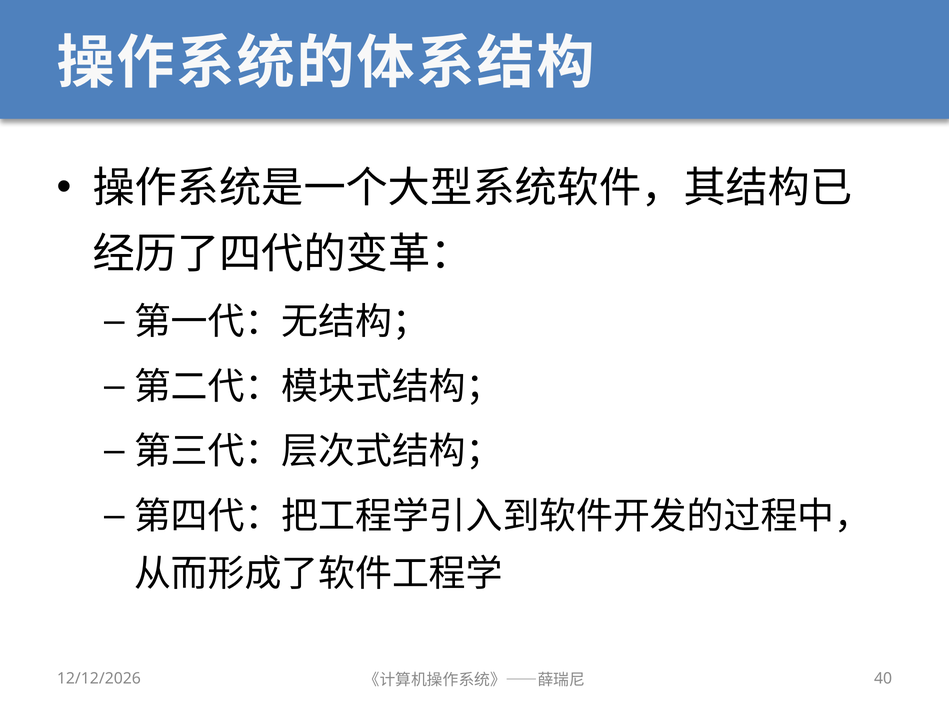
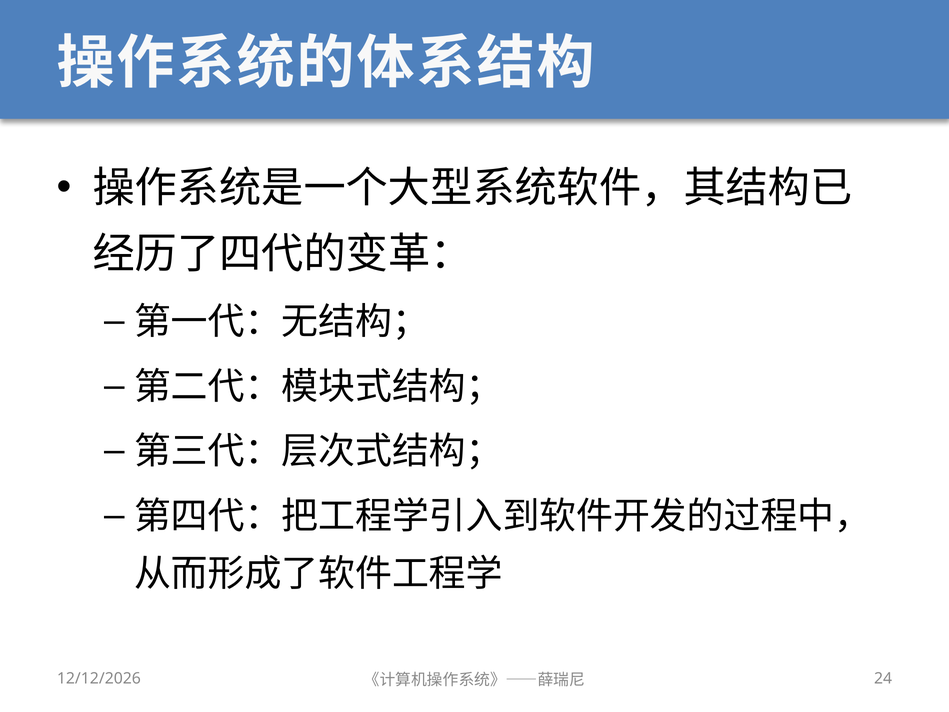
40: 40 -> 24
